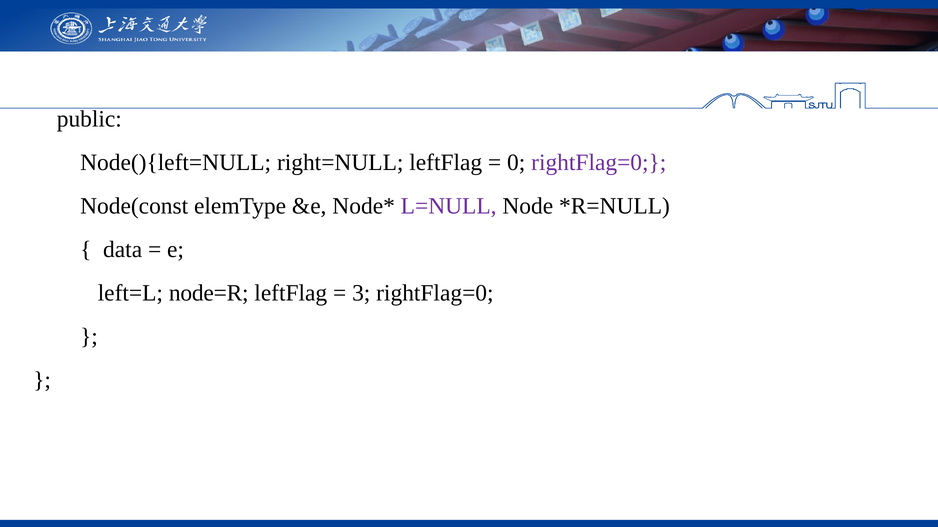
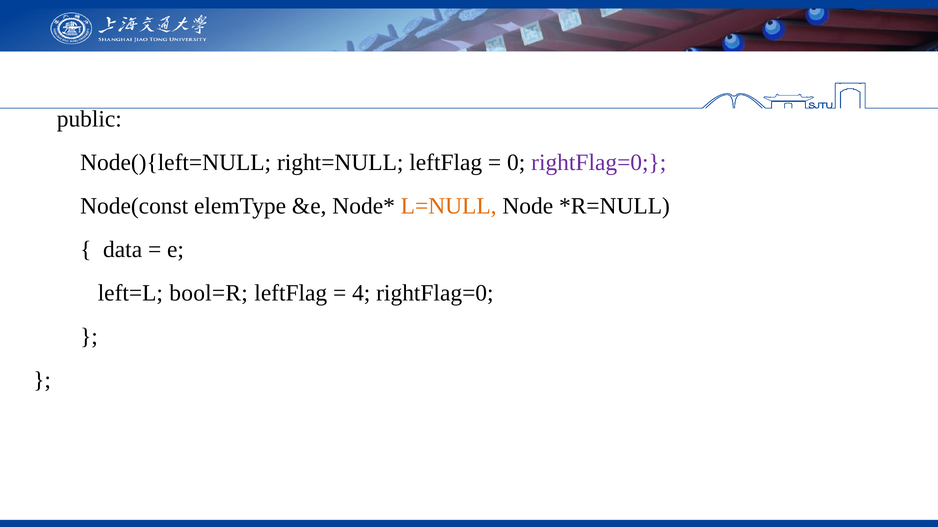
L=NULL colour: purple -> orange
node=R: node=R -> bool=R
3: 3 -> 4
